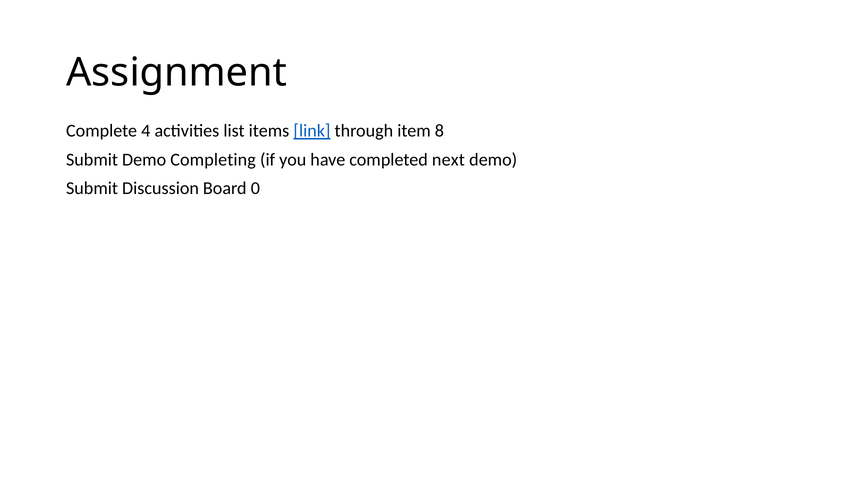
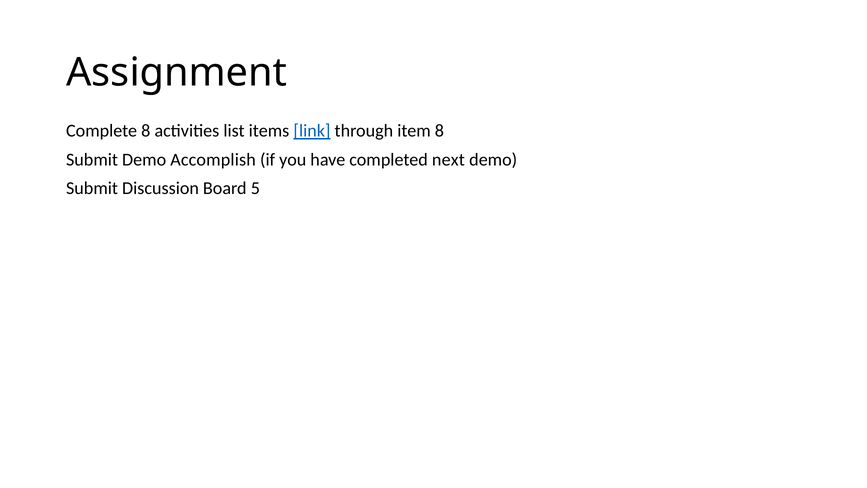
Complete 4: 4 -> 8
Completing: Completing -> Accomplish
0: 0 -> 5
